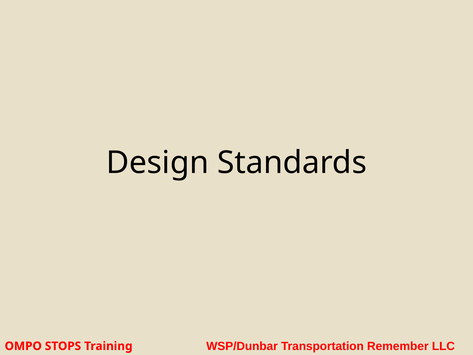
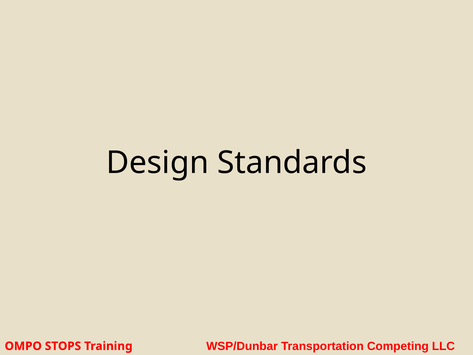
Remember: Remember -> Competing
